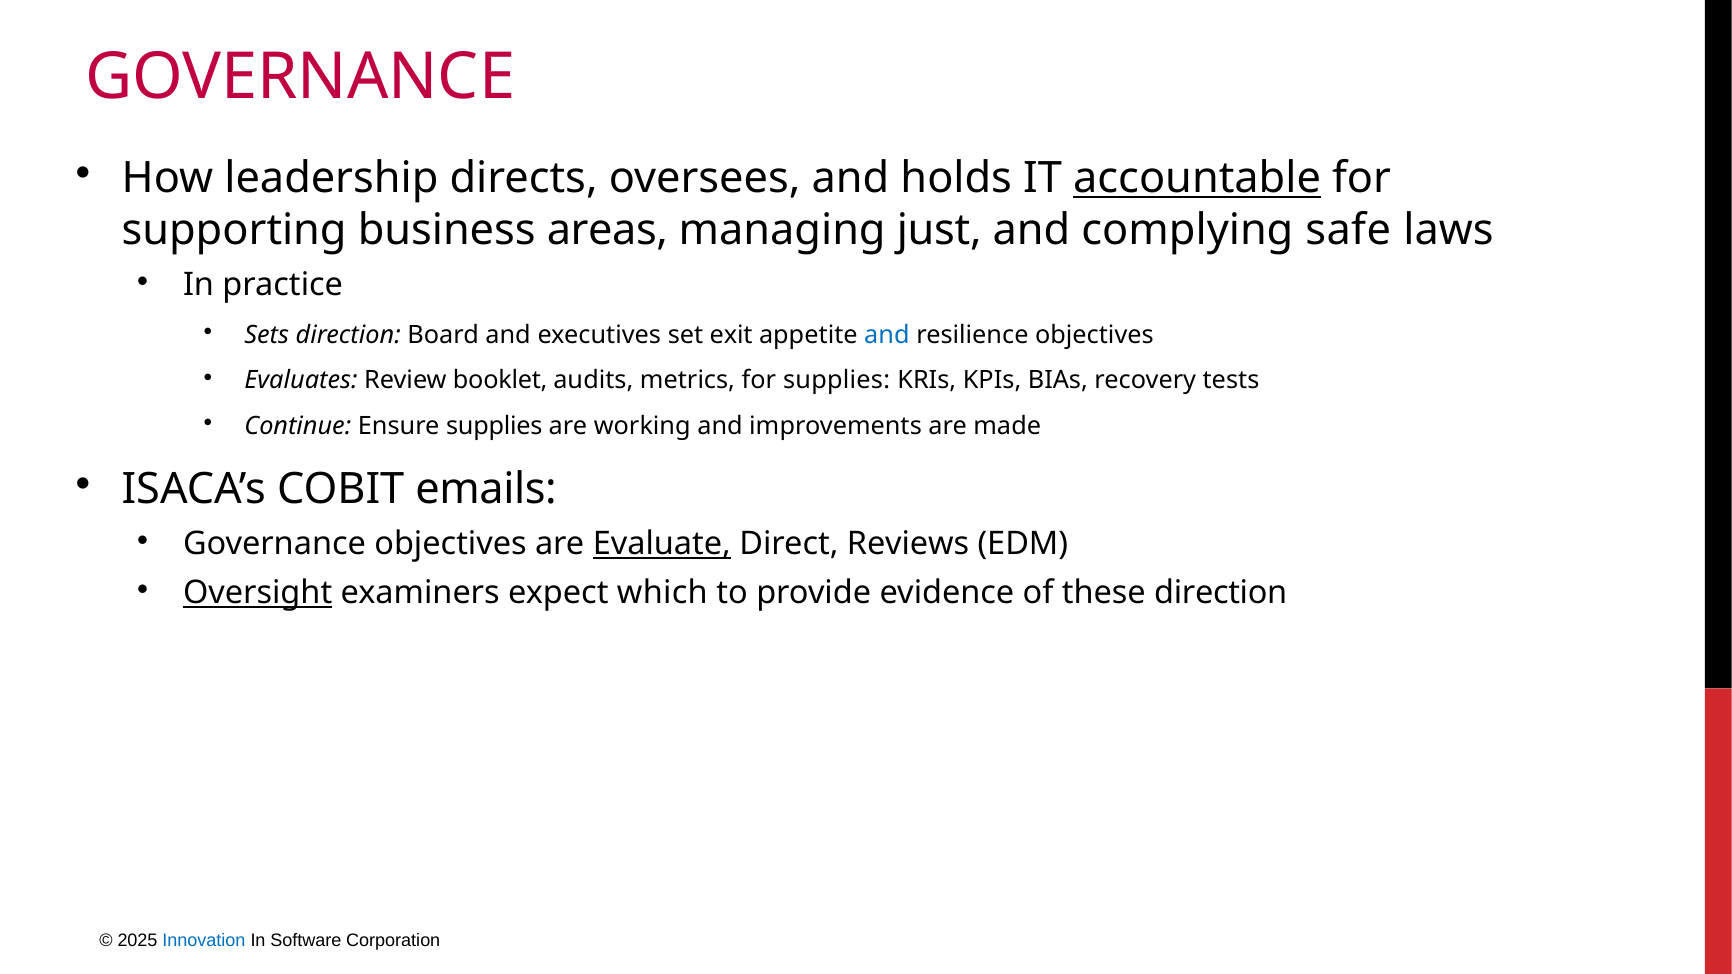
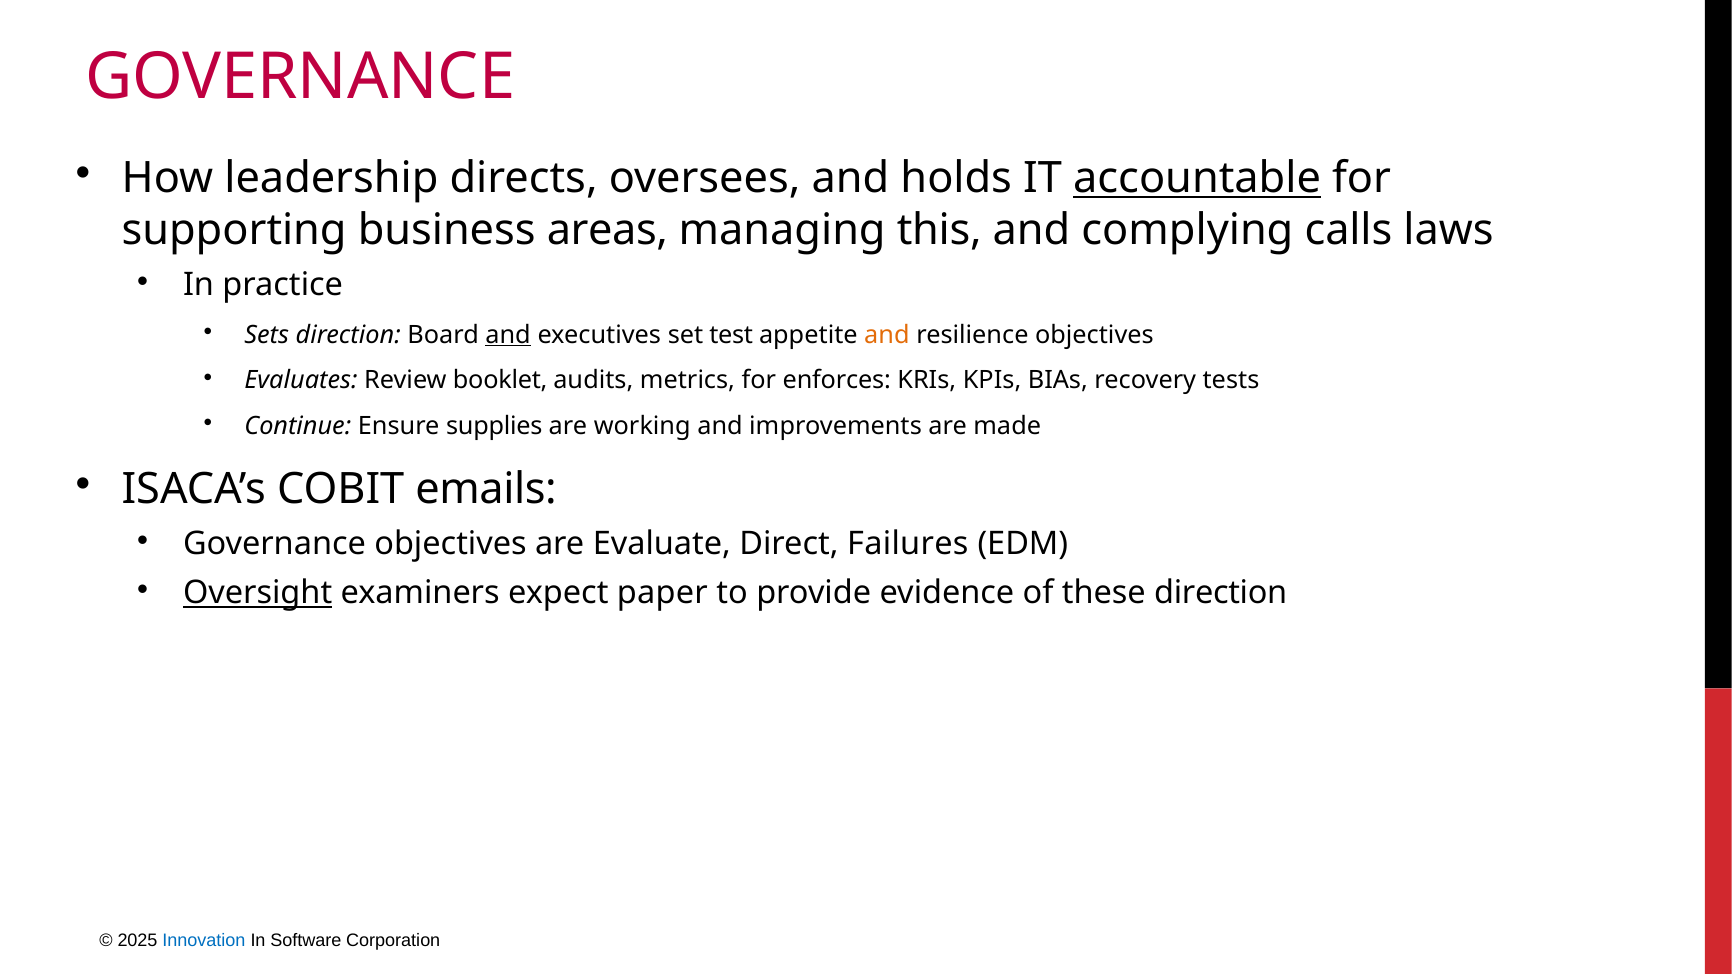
just: just -> this
safe: safe -> calls
and at (508, 335) underline: none -> present
exit: exit -> test
and at (887, 335) colour: blue -> orange
for supplies: supplies -> enforces
Evaluate underline: present -> none
Reviews: Reviews -> Failures
which: which -> paper
